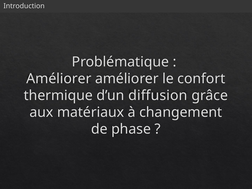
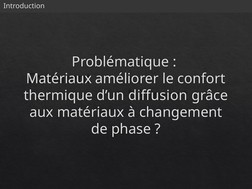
Améliorer at (59, 79): Améliorer -> Matériaux
